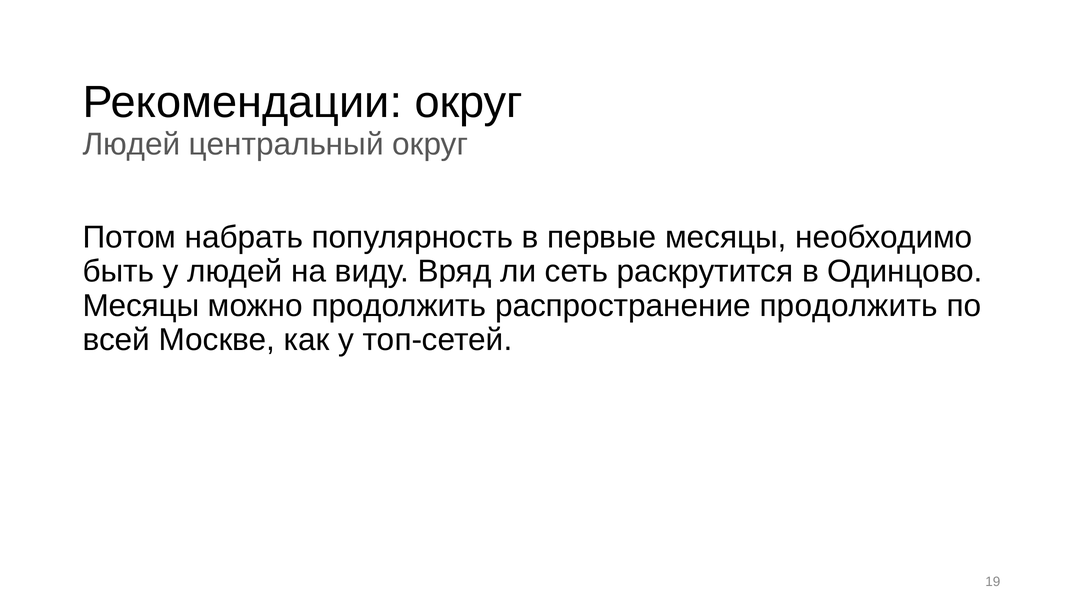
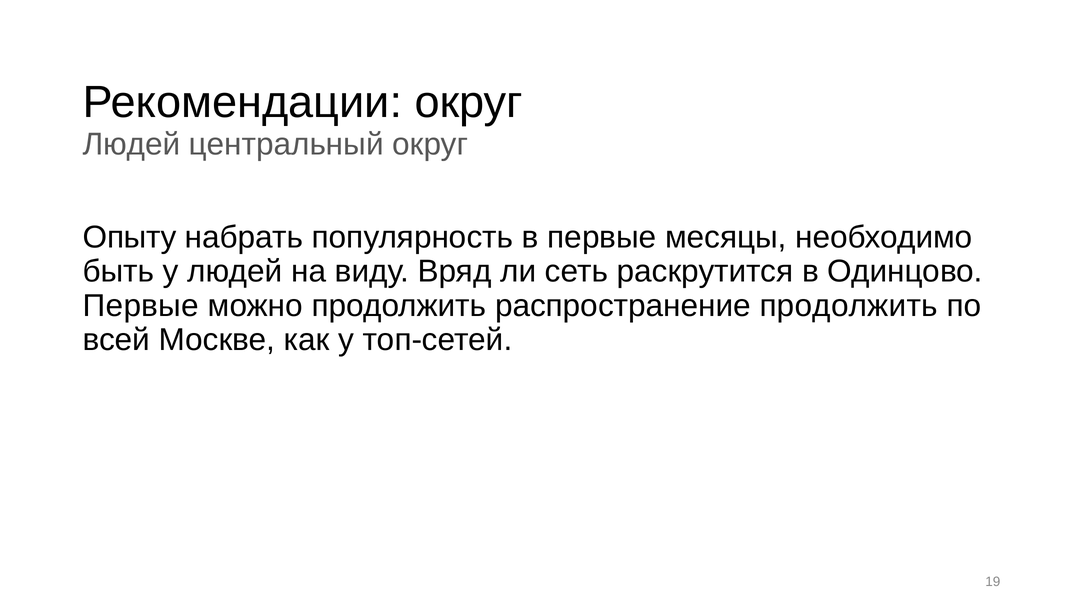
Потом: Потом -> Опыту
Месяцы at (141, 306): Месяцы -> Первые
